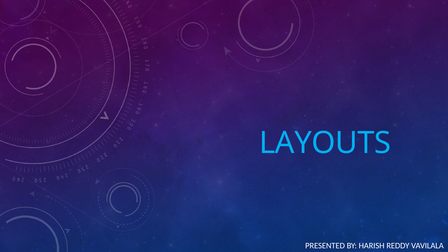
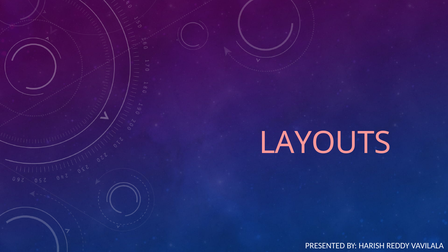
LAYOUTS colour: light blue -> pink
